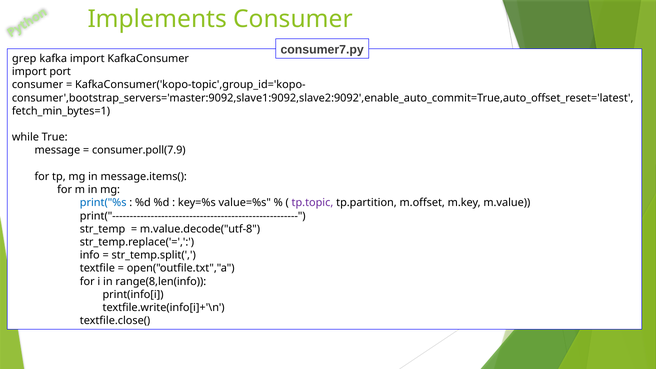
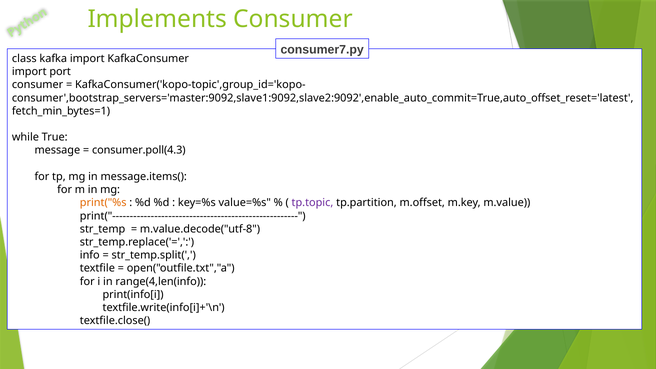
grep: grep -> class
consumer.poll(7.9: consumer.poll(7.9 -> consumer.poll(4.3
print("%s colour: blue -> orange
range(8,len(info: range(8,len(info -> range(4,len(info
